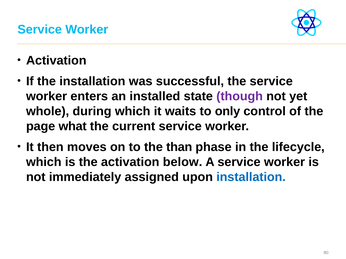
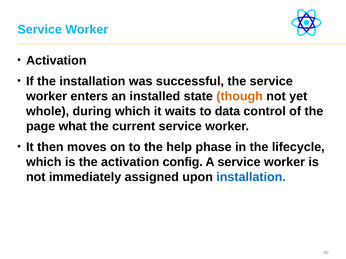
though colour: purple -> orange
only: only -> data
than: than -> help
below: below -> config
